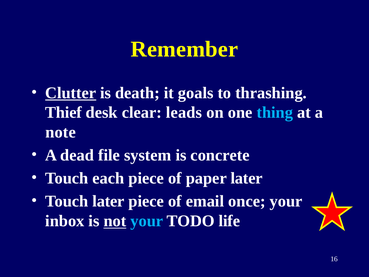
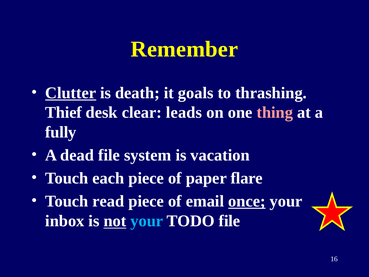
thing colour: light blue -> pink
note: note -> fully
concrete: concrete -> vacation
paper later: later -> flare
Touch later: later -> read
once underline: none -> present
TODO life: life -> file
